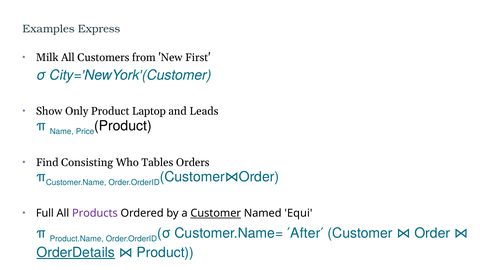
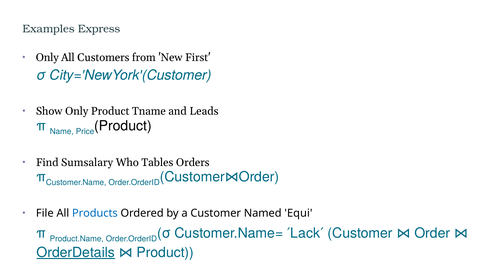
Milk at (47, 58): Milk -> Only
Laptop: Laptop -> Tname
Consisting: Consisting -> Sumsalary
Full: Full -> File
Products colour: purple -> blue
Customer at (216, 213) underline: present -> none
After: After -> Lack
